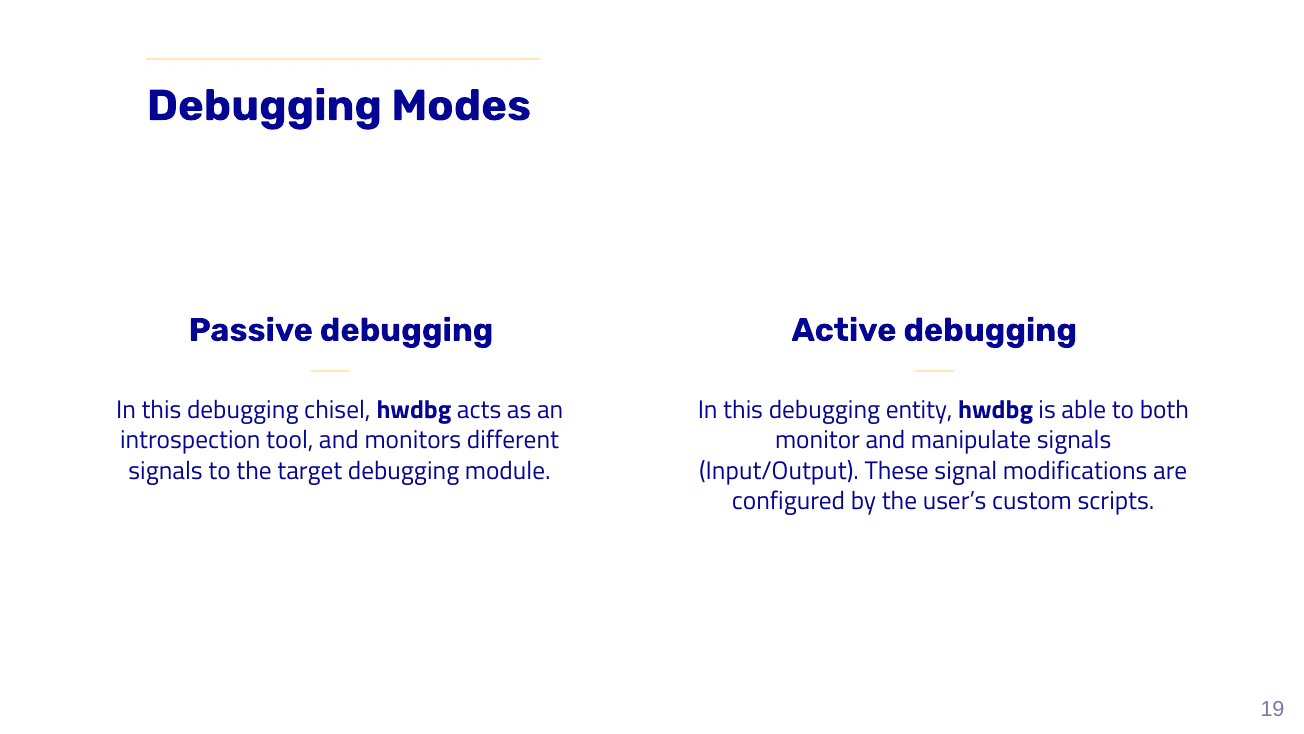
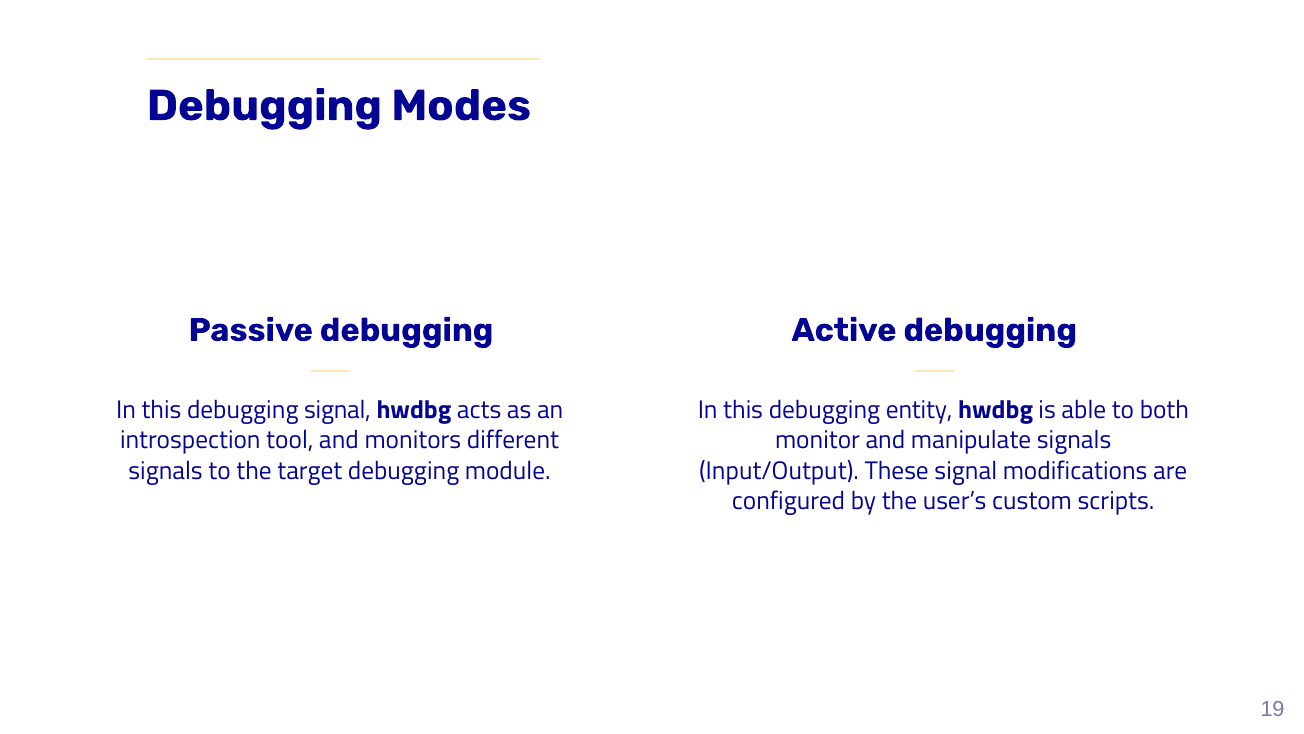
debugging chisel: chisel -> signal
